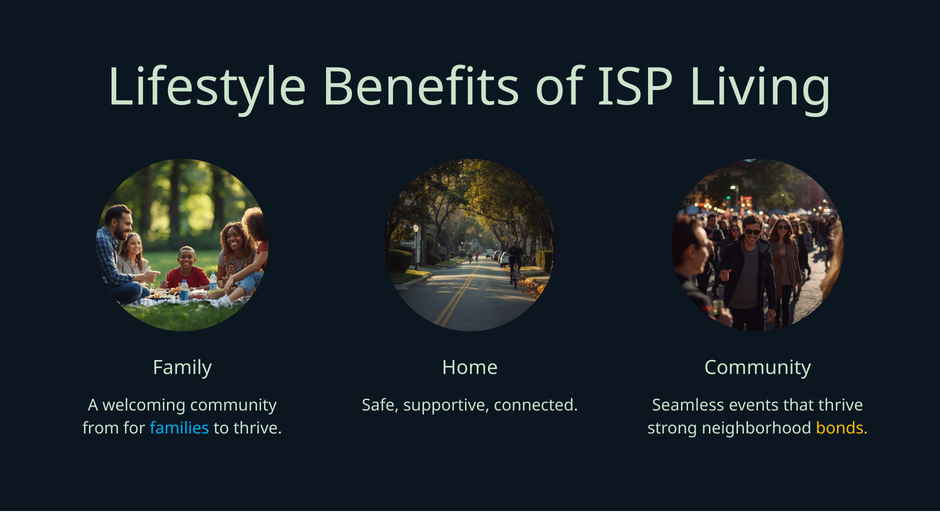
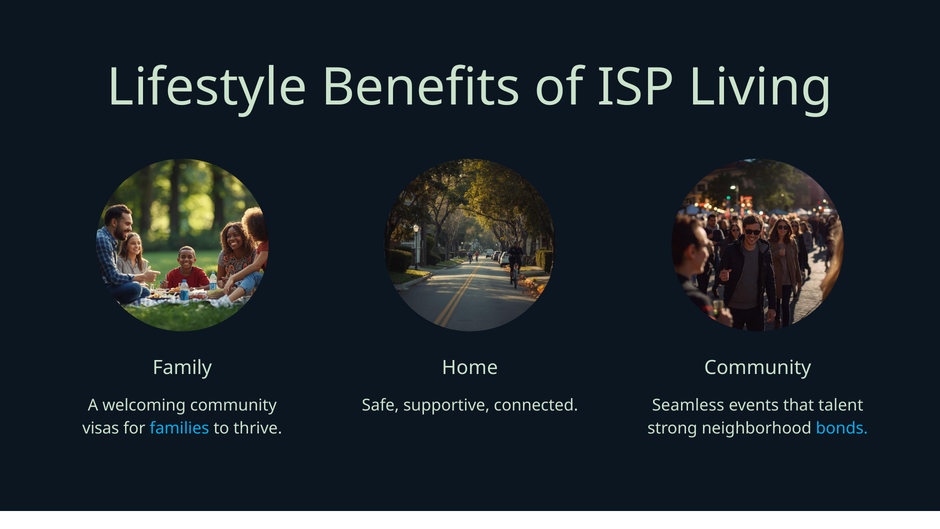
that thrive: thrive -> talent
from: from -> visas
bonds colour: yellow -> light blue
